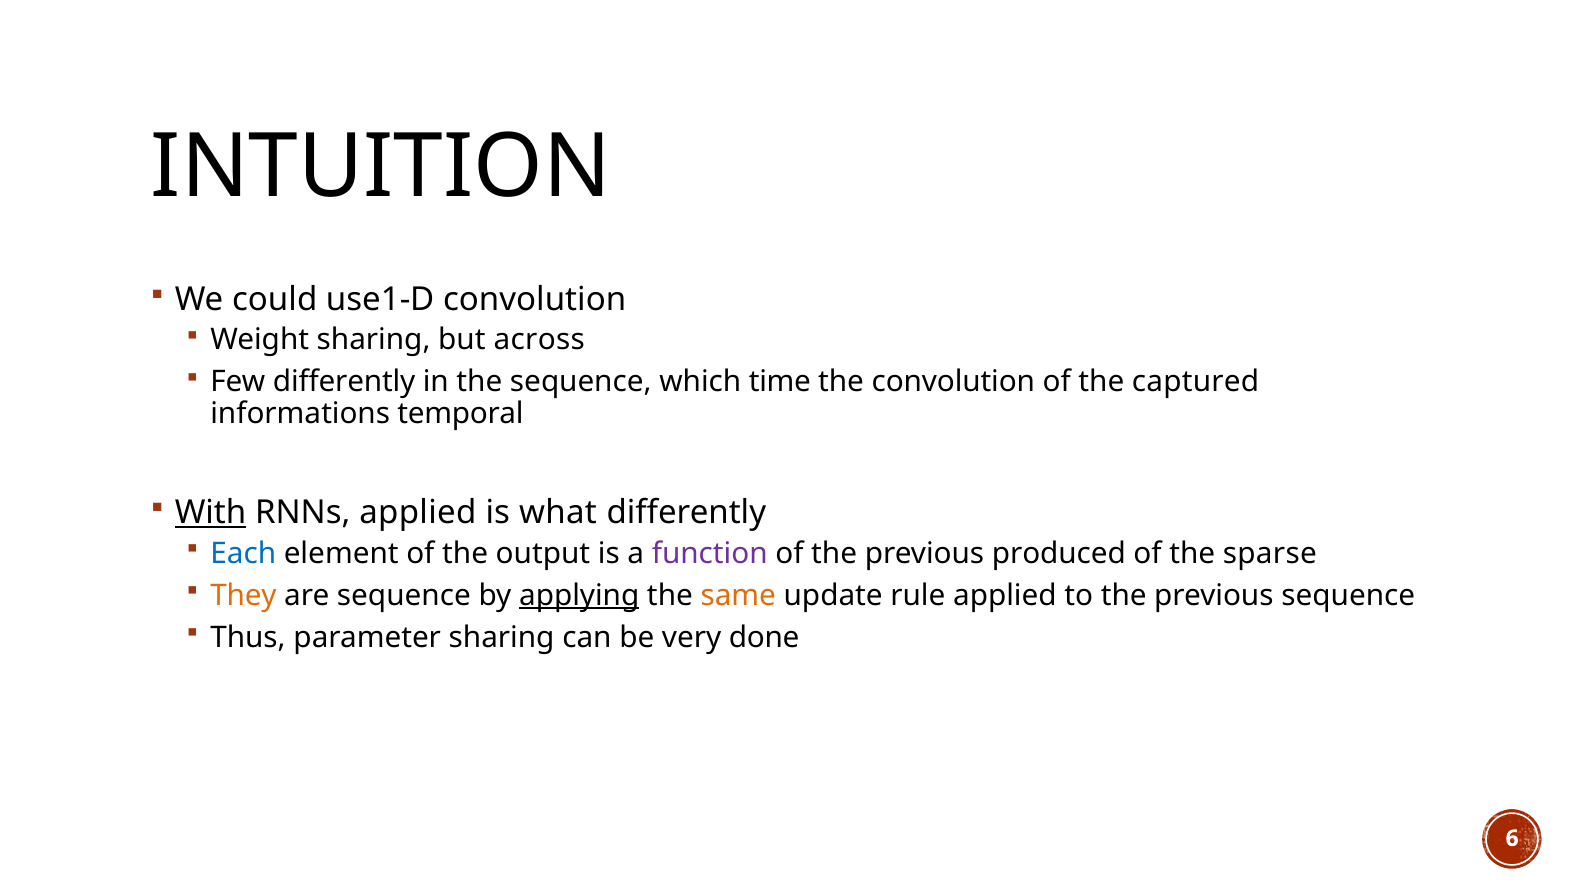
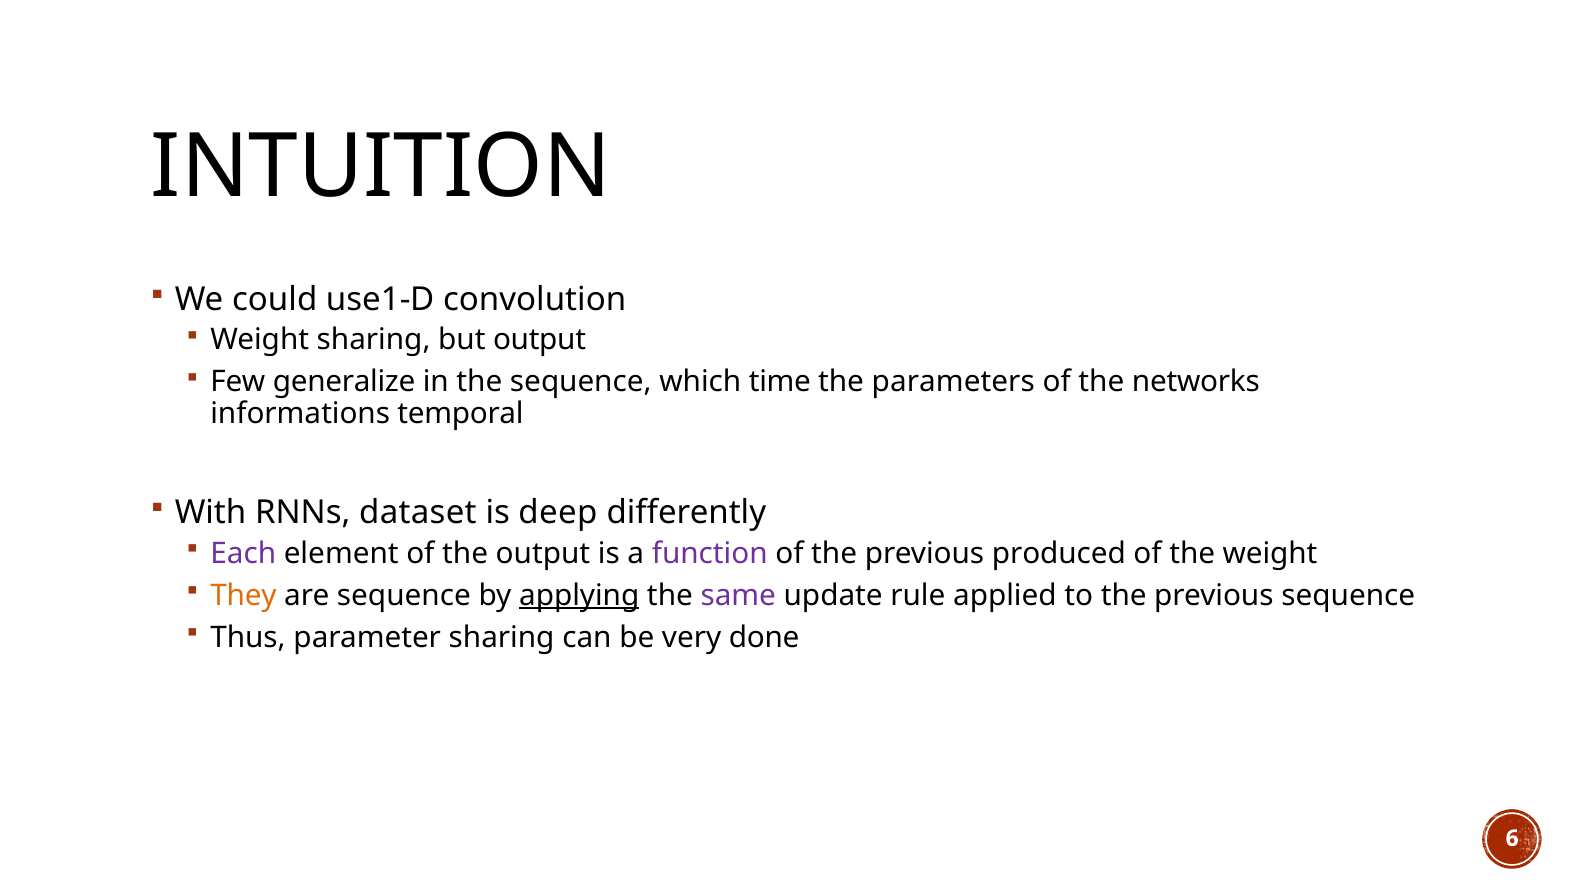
but across: across -> output
Few differently: differently -> generalize
the convolution: convolution -> parameters
captured: captured -> networks
With underline: present -> none
RNNs applied: applied -> dataset
what: what -> deep
Each colour: blue -> purple
the sparse: sparse -> weight
same colour: orange -> purple
